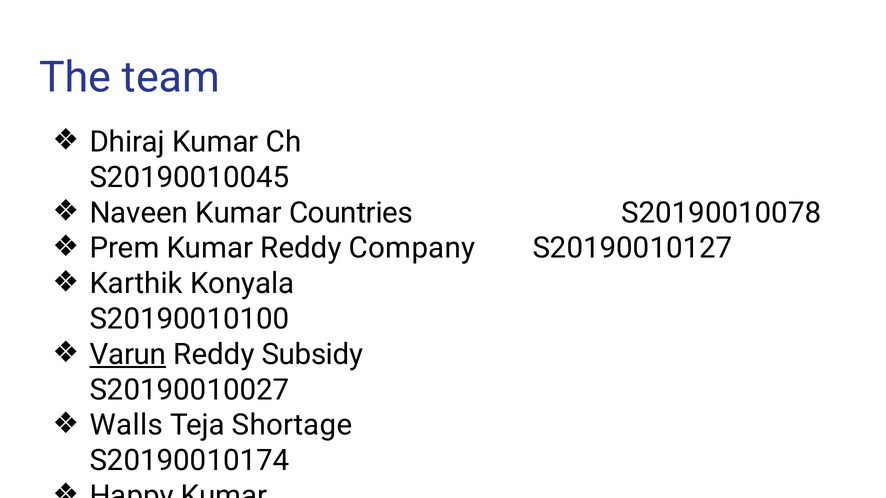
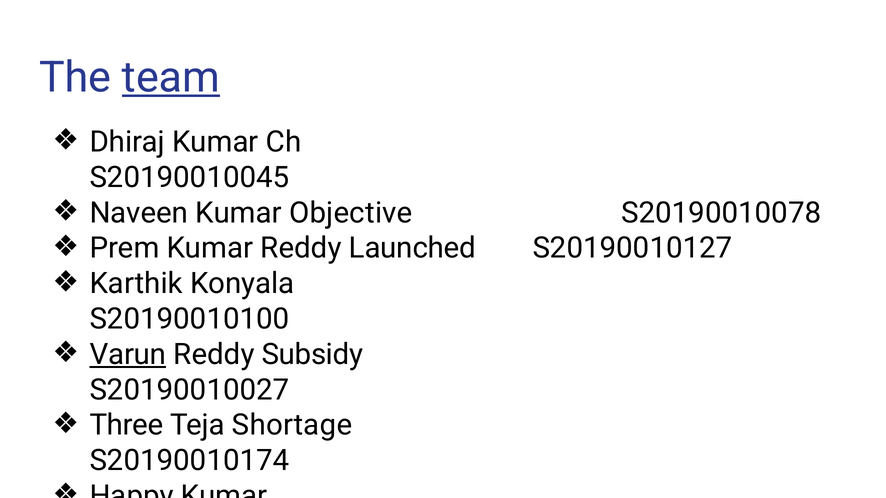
team underline: none -> present
Countries: Countries -> Objective
Company: Company -> Launched
Walls: Walls -> Three
